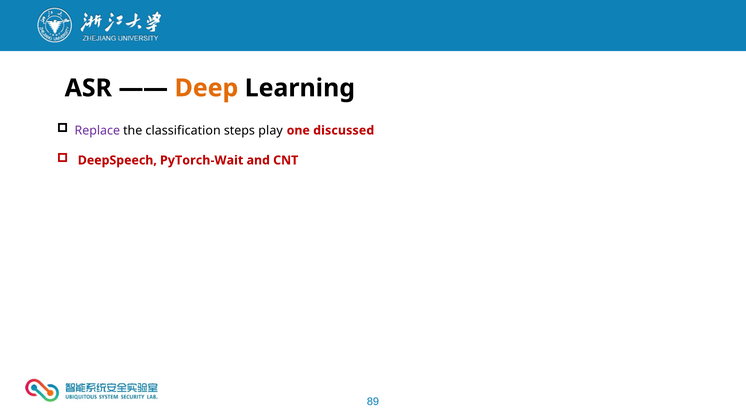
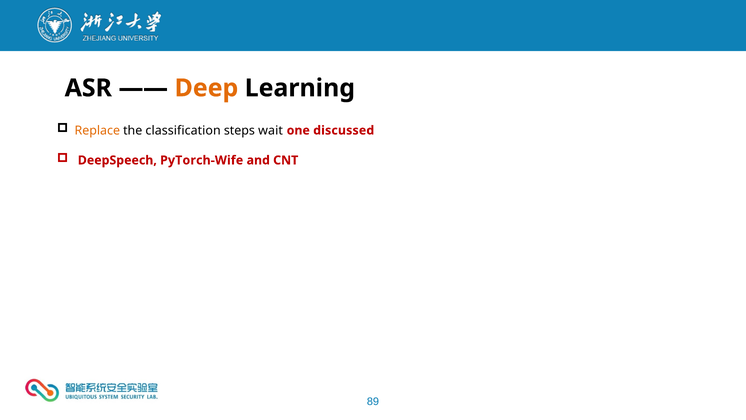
Replace colour: purple -> orange
play: play -> wait
PyTorch-Wait: PyTorch-Wait -> PyTorch-Wife
